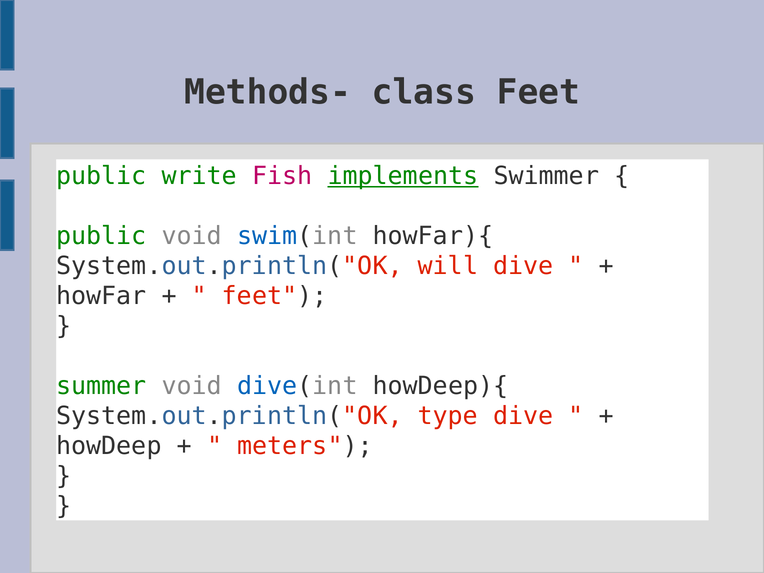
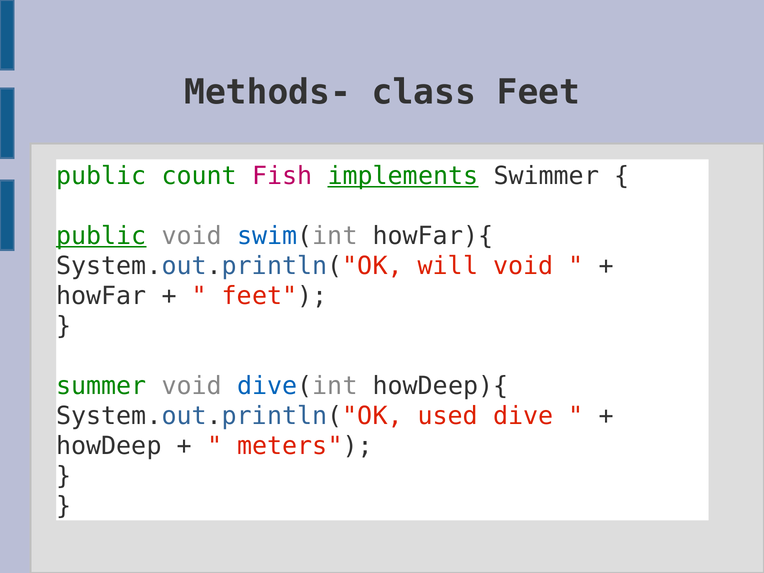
write: write -> count
public at (101, 236) underline: none -> present
will dive: dive -> void
type: type -> used
